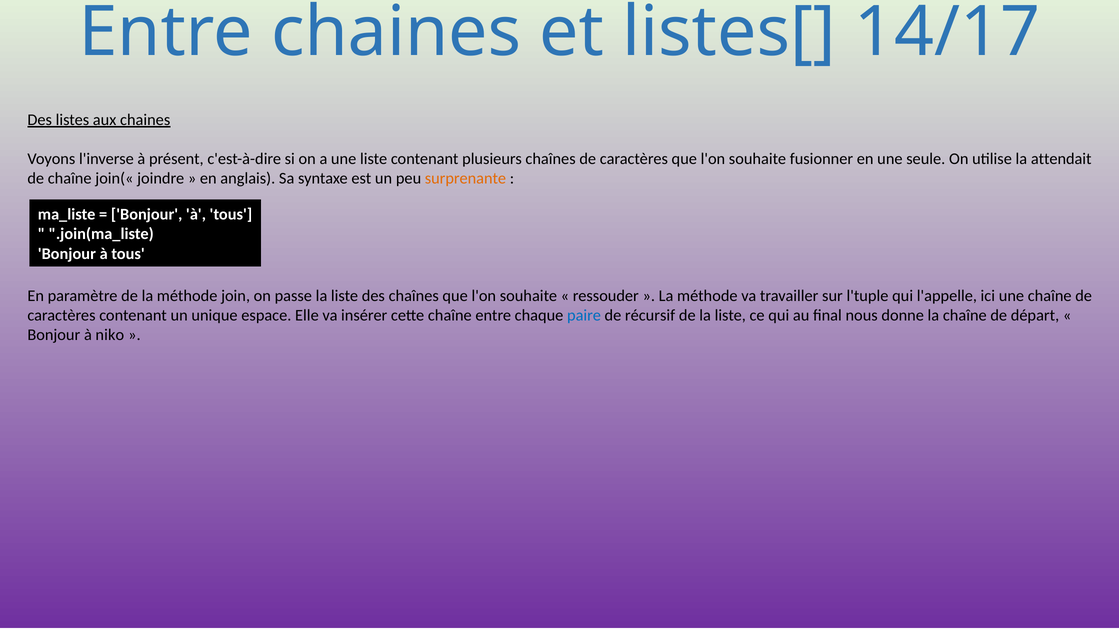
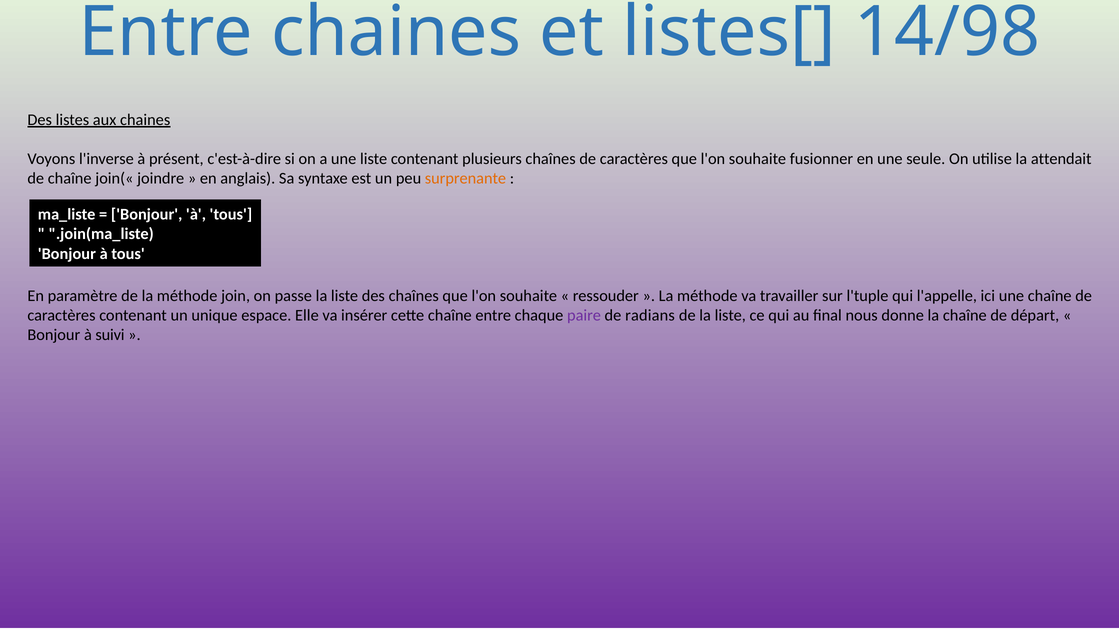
14/17: 14/17 -> 14/98
paire colour: blue -> purple
récursif: récursif -> radians
niko: niko -> suivi
